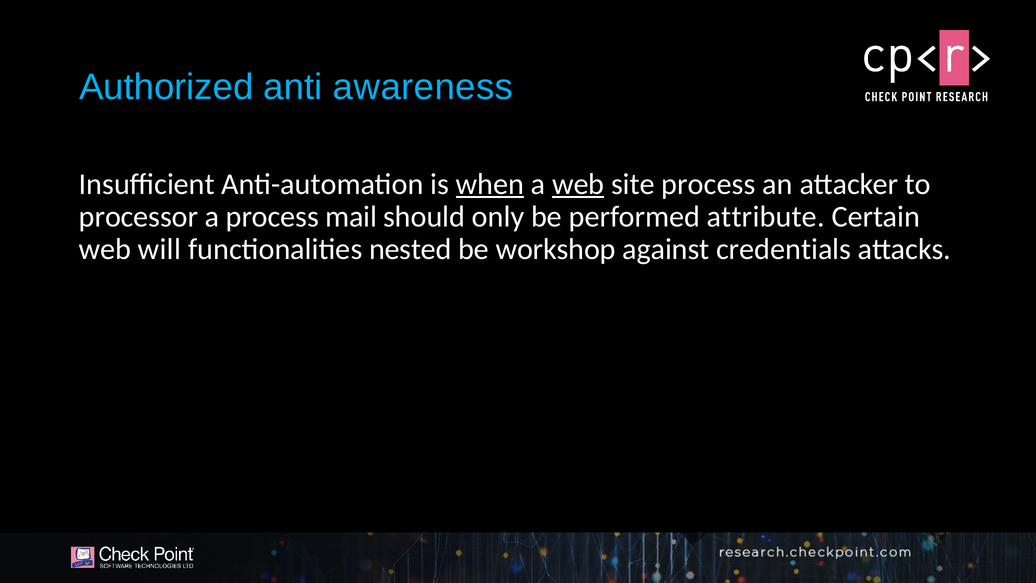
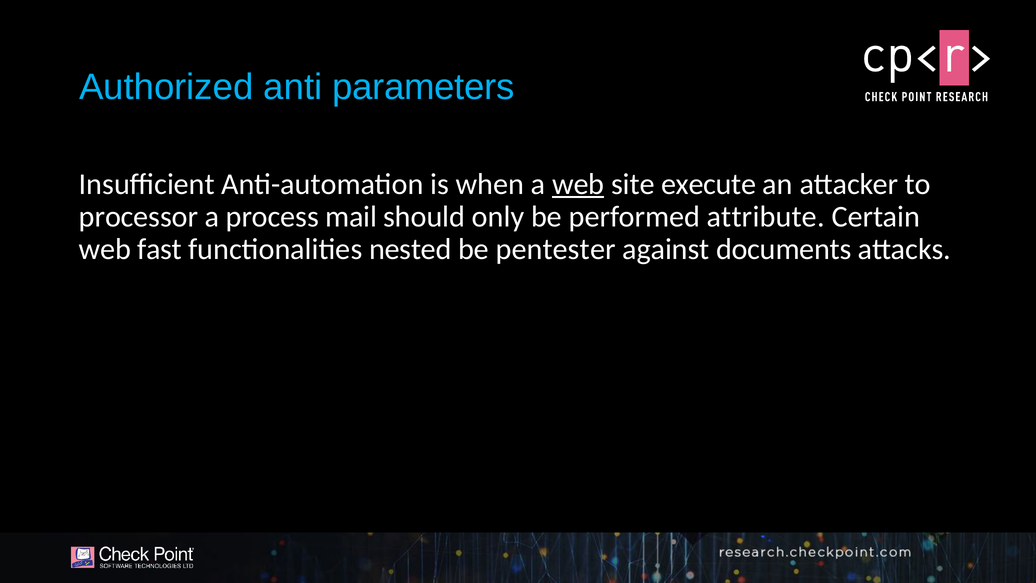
awareness: awareness -> parameters
when underline: present -> none
site process: process -> execute
will: will -> fast
workshop: workshop -> pentester
credentials: credentials -> documents
